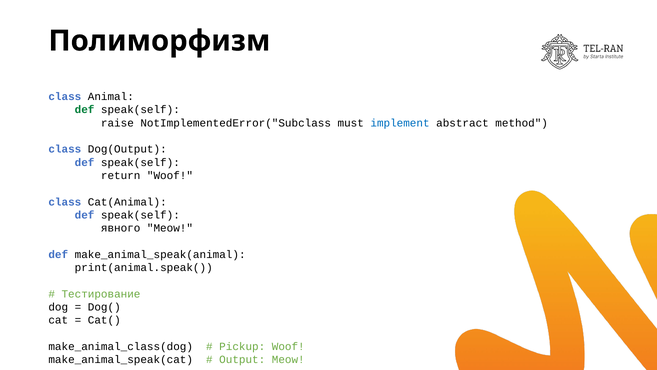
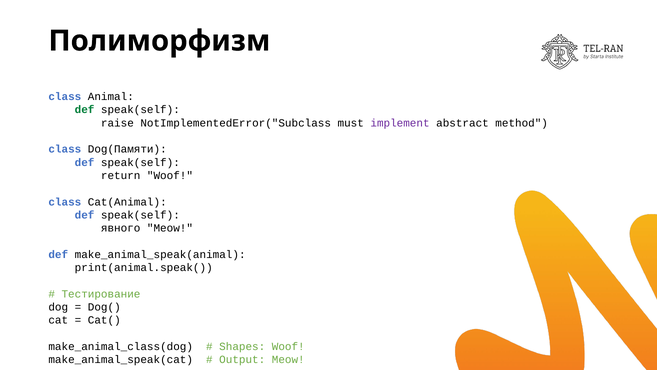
implement colour: blue -> purple
Dog(Output: Dog(Output -> Dog(Памяти
Pickup: Pickup -> Shapes
